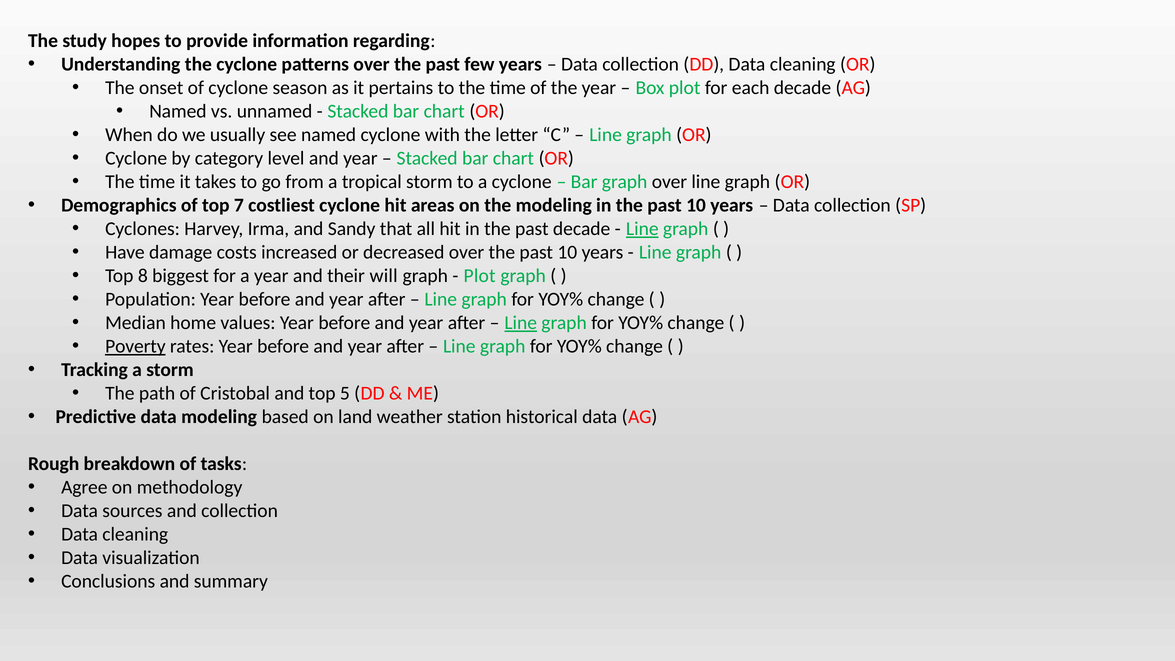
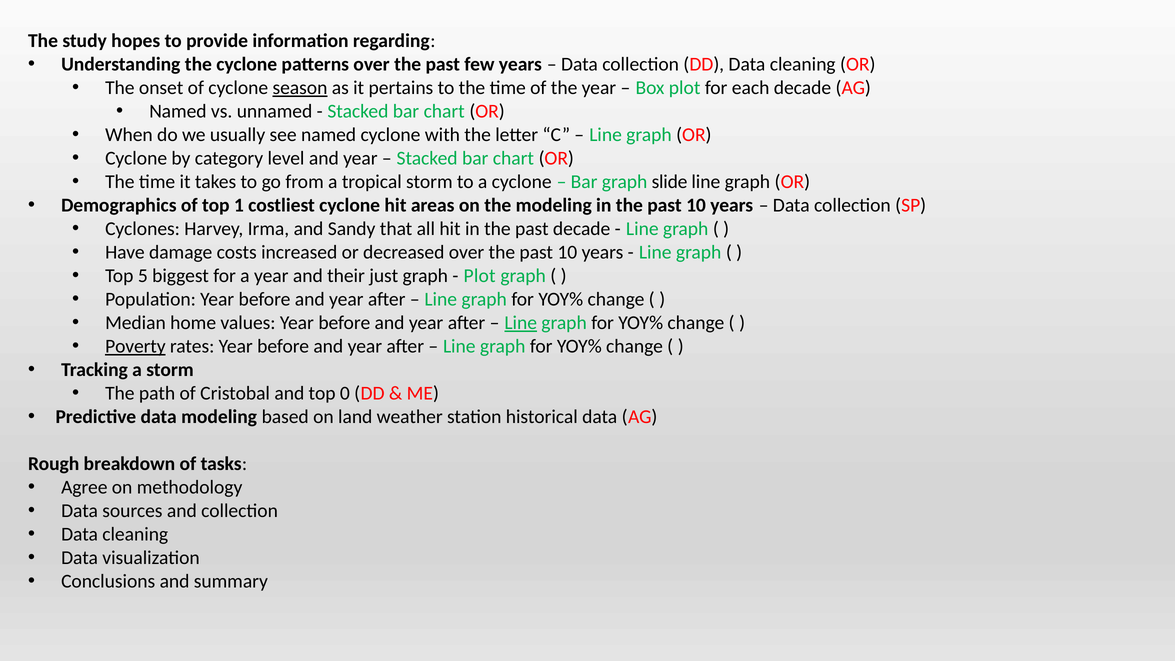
season underline: none -> present
graph over: over -> slide
7: 7 -> 1
Line at (642, 229) underline: present -> none
8: 8 -> 5
will: will -> just
5: 5 -> 0
